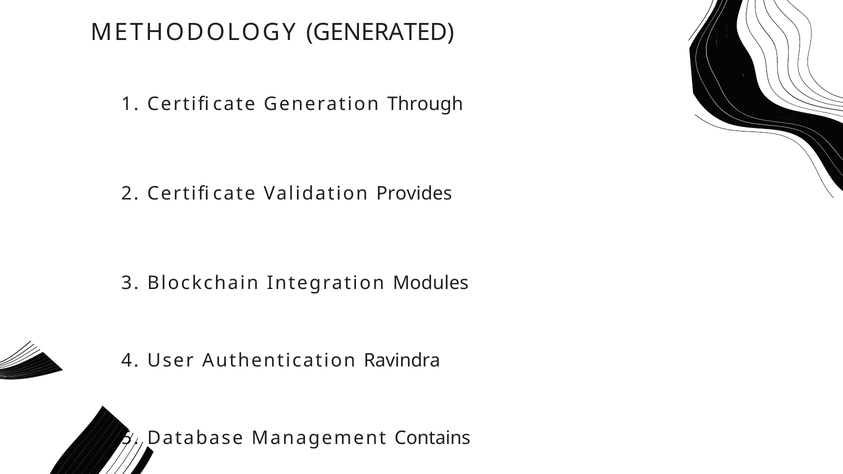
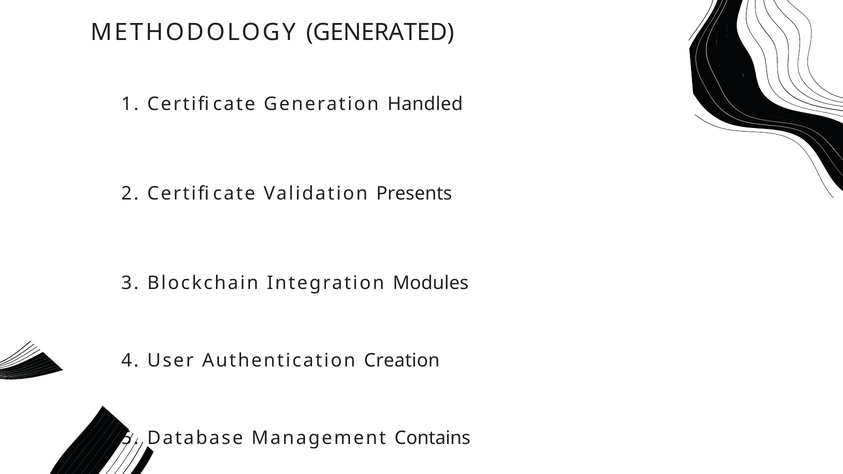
Through: Through -> Handled
Provides: Provides -> Presents
Ravindra: Ravindra -> Creation
